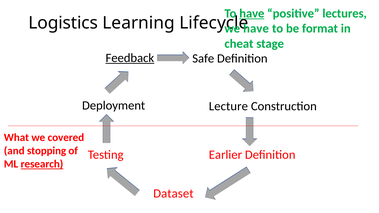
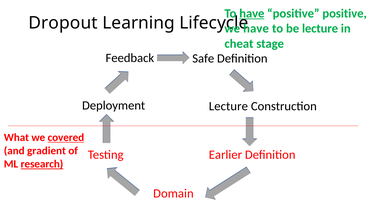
positive lectures: lectures -> positive
Logistics: Logistics -> Dropout
be format: format -> lecture
Feedback underline: present -> none
covered underline: none -> present
stopping: stopping -> gradient
Dataset: Dataset -> Domain
